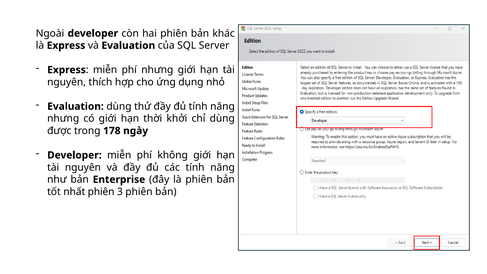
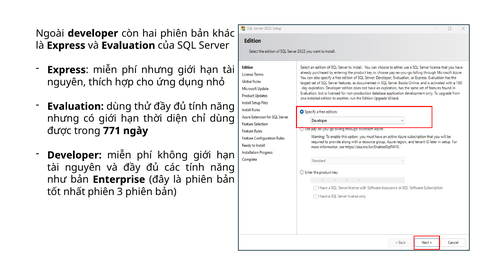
khởi: khởi -> diện
178: 178 -> 771
